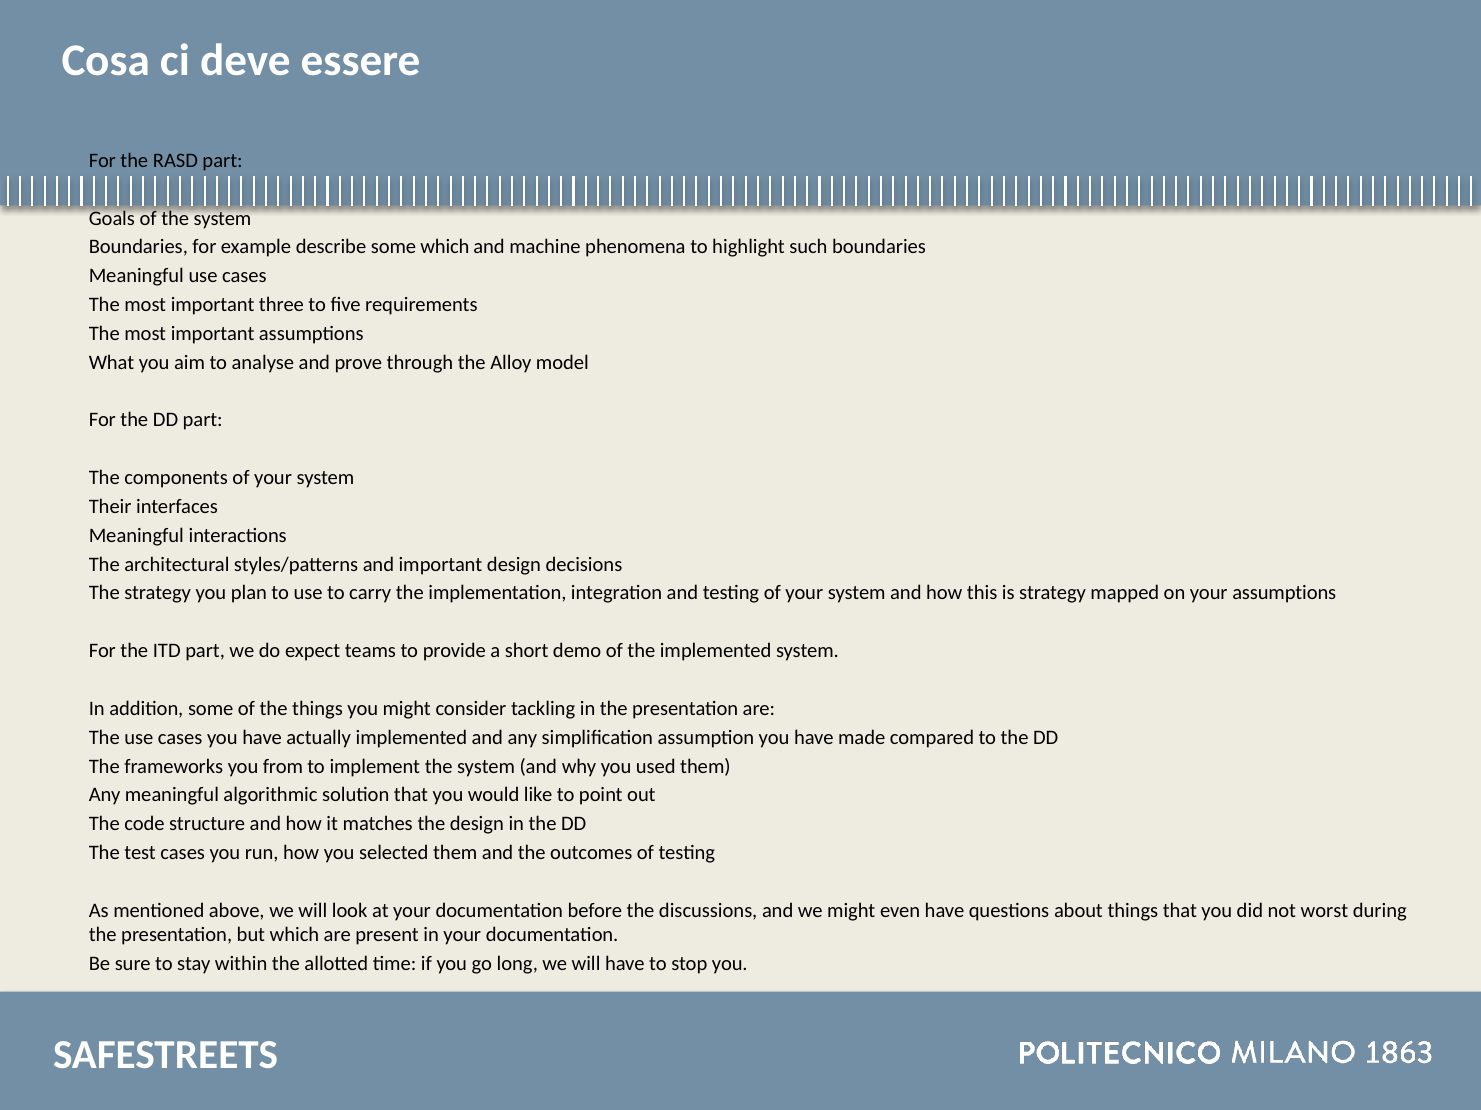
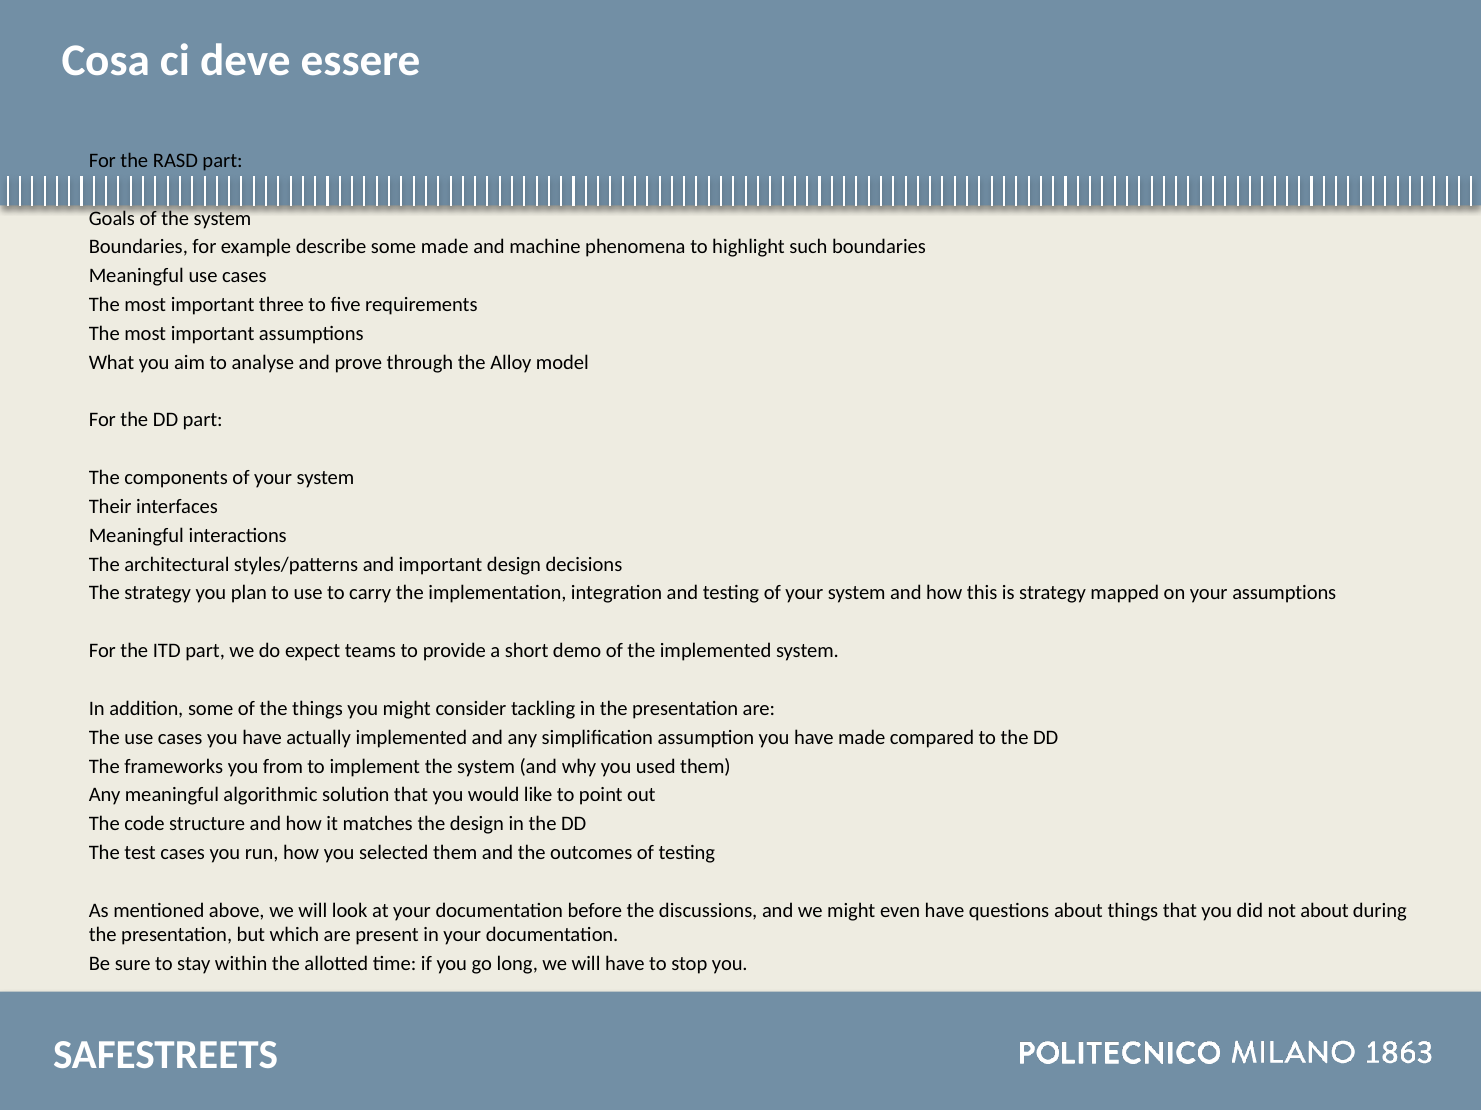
some which: which -> made
not worst: worst -> about
